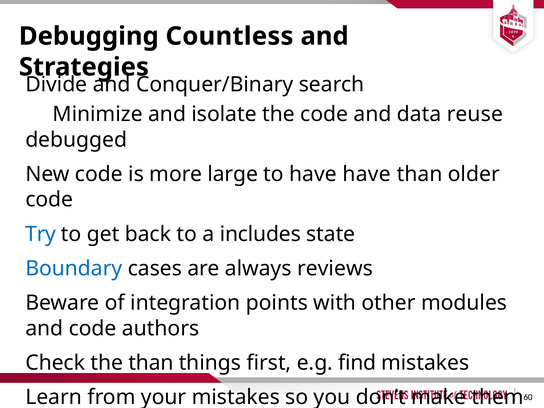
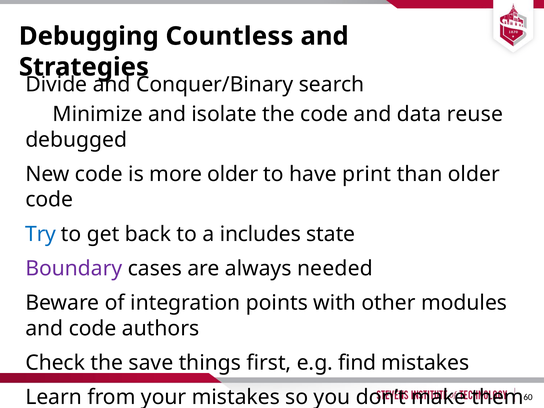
more large: large -> older
have have: have -> print
Boundary colour: blue -> purple
reviews: reviews -> needed
the than: than -> save
